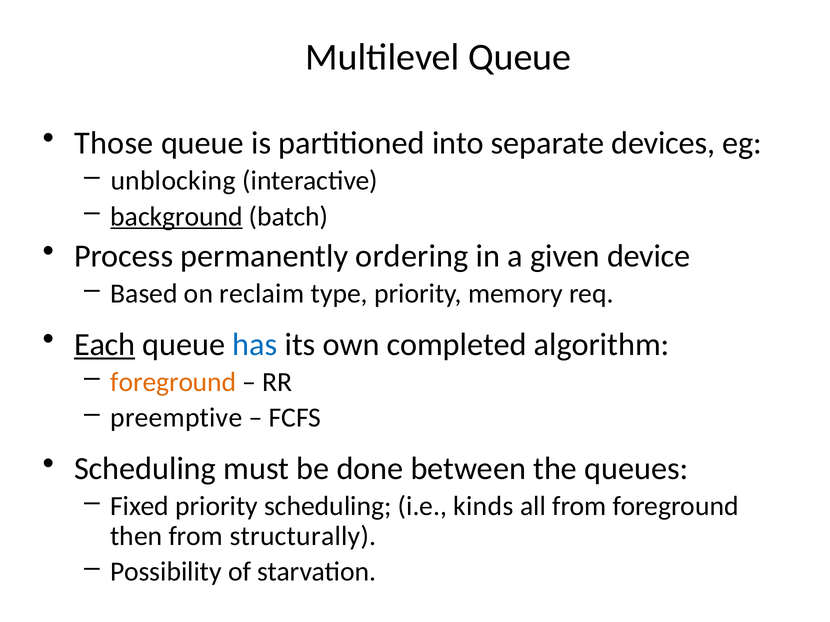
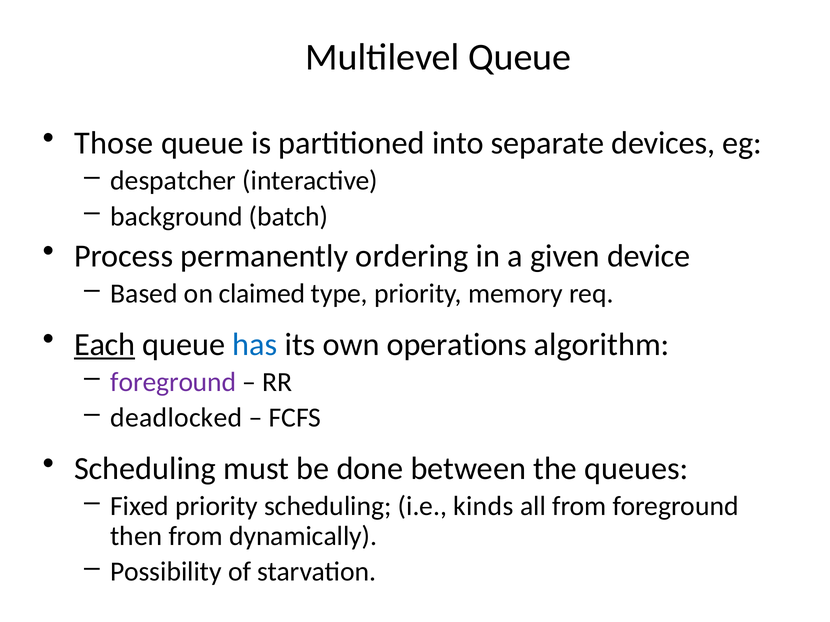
unblocking: unblocking -> despatcher
background underline: present -> none
reclaim: reclaim -> claimed
completed: completed -> operations
foreground at (173, 382) colour: orange -> purple
preemptive: preemptive -> deadlocked
structurally: structurally -> dynamically
